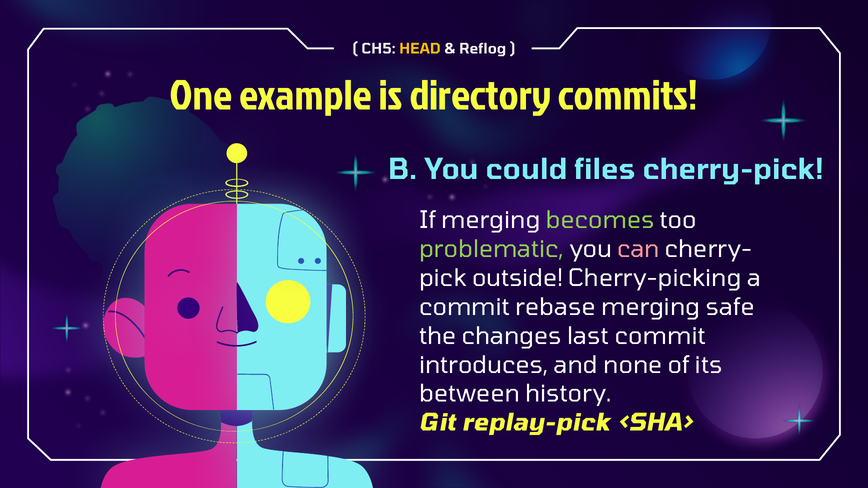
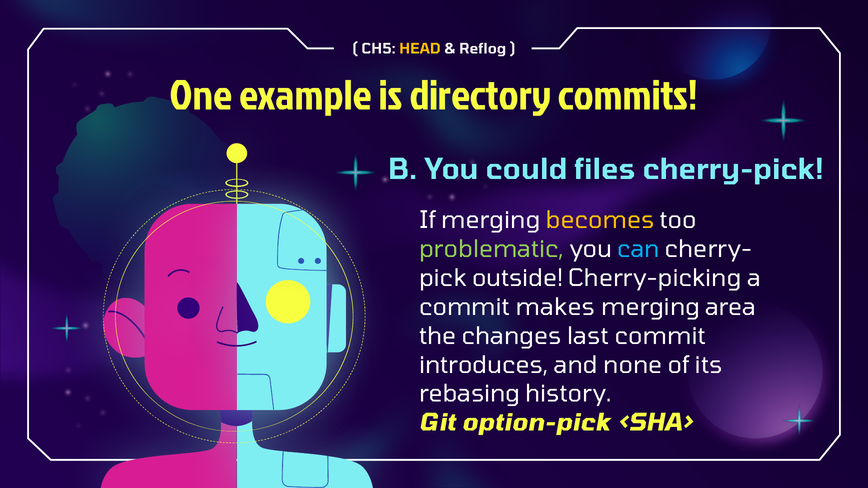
becomes colour: light green -> yellow
can colour: pink -> light blue
rebase: rebase -> makes
safe: safe -> area
between: between -> rebasing
replay-pick: replay-pick -> option-pick
